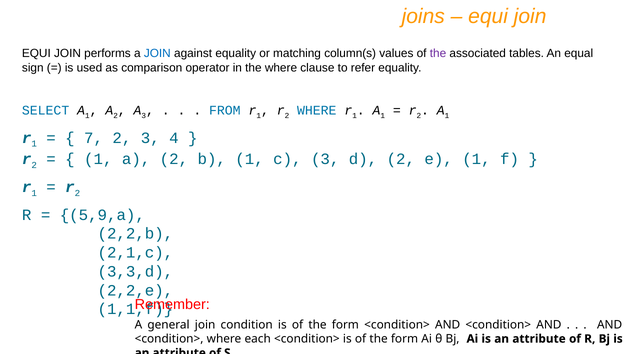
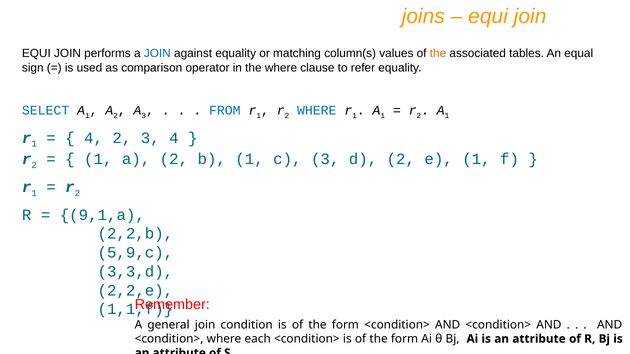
the at (438, 54) colour: purple -> orange
7 at (94, 138): 7 -> 4
5,9,a: 5,9,a -> 9,1,a
2,1,c: 2,1,c -> 5,9,c
